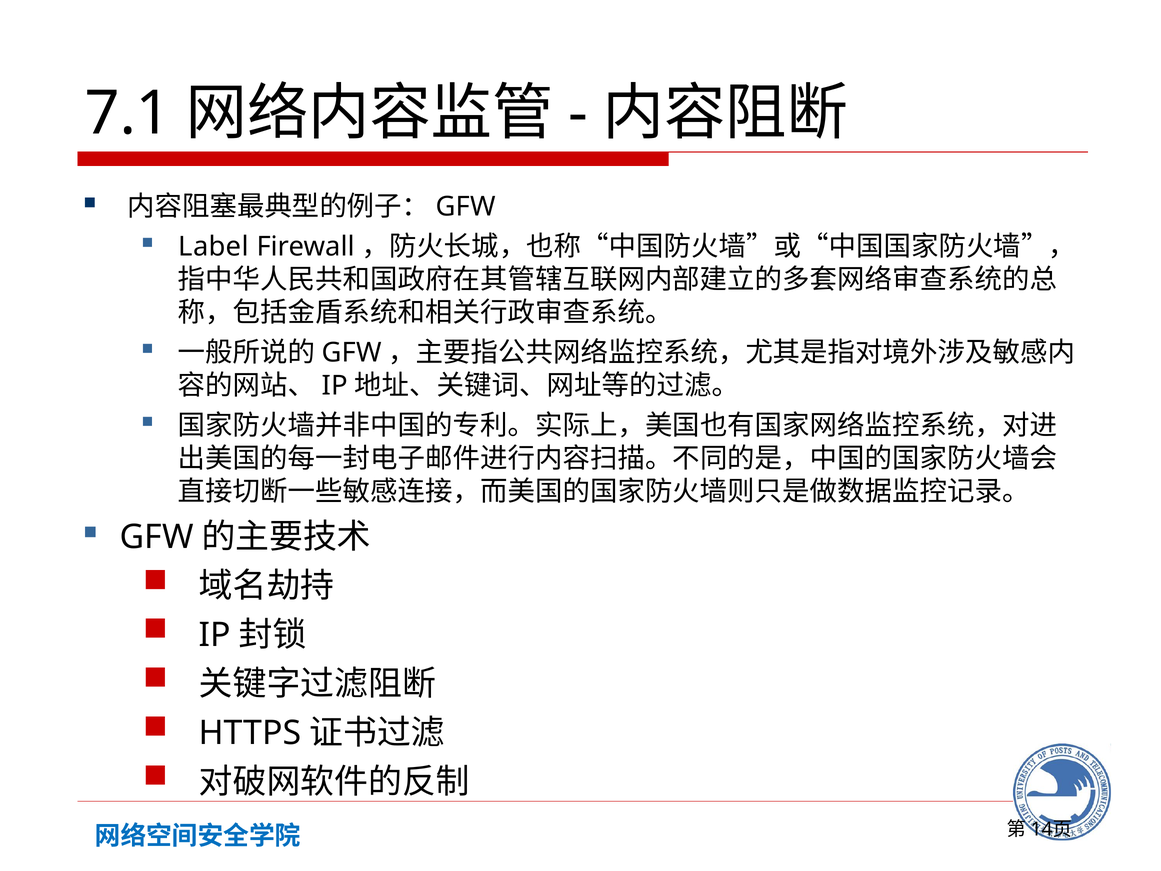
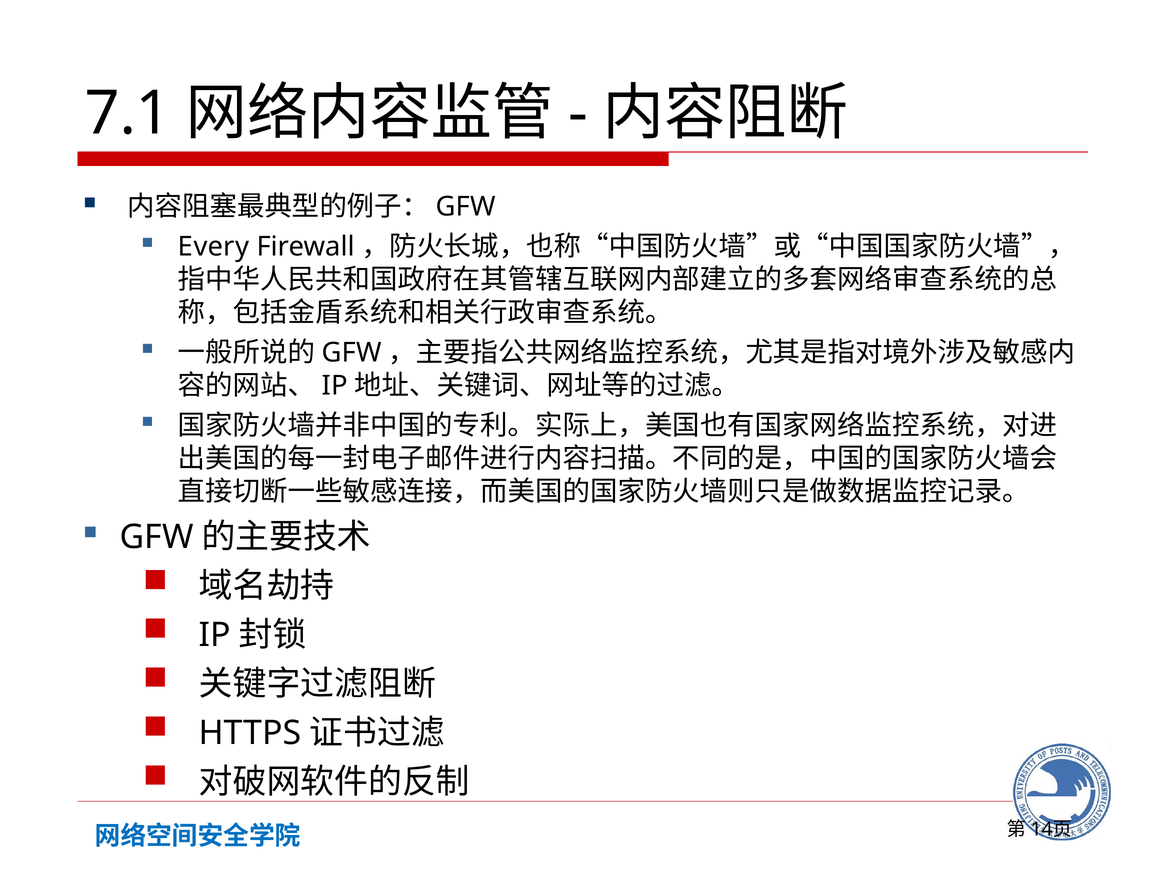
Label: Label -> Every
